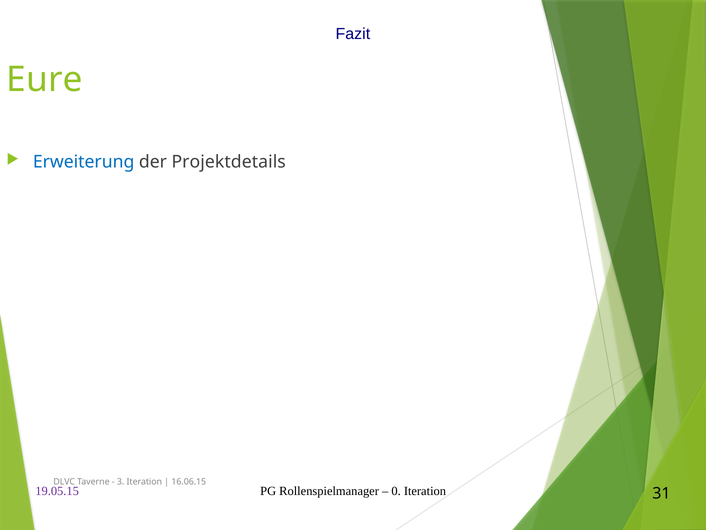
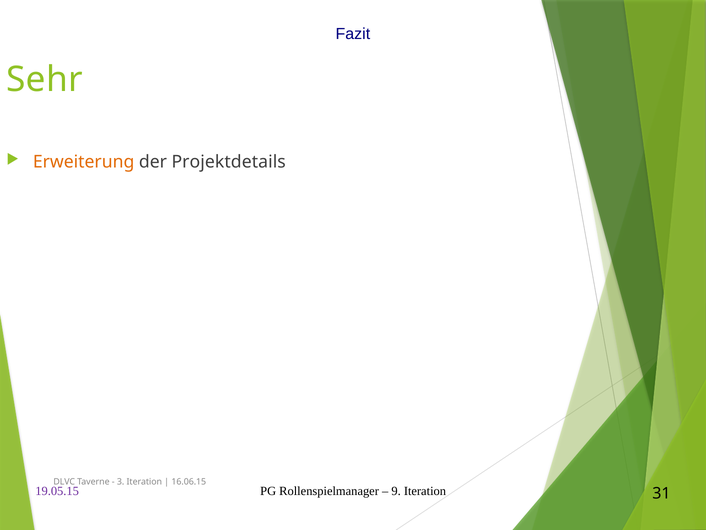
Eure: Eure -> Sehr
Erweiterung colour: blue -> orange
0: 0 -> 9
